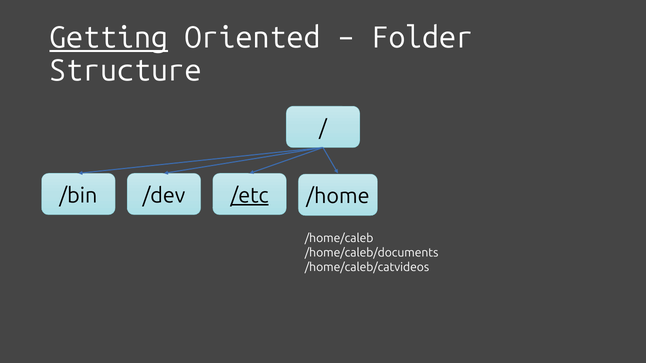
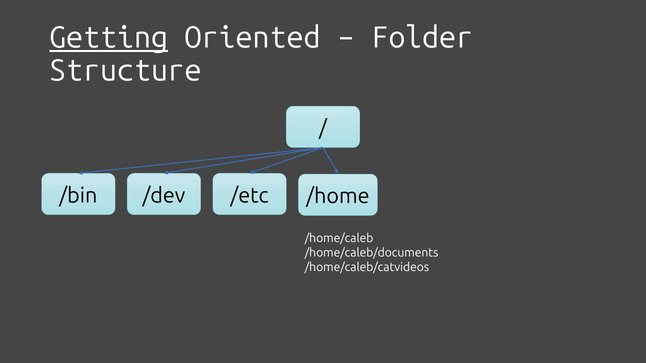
/etc underline: present -> none
